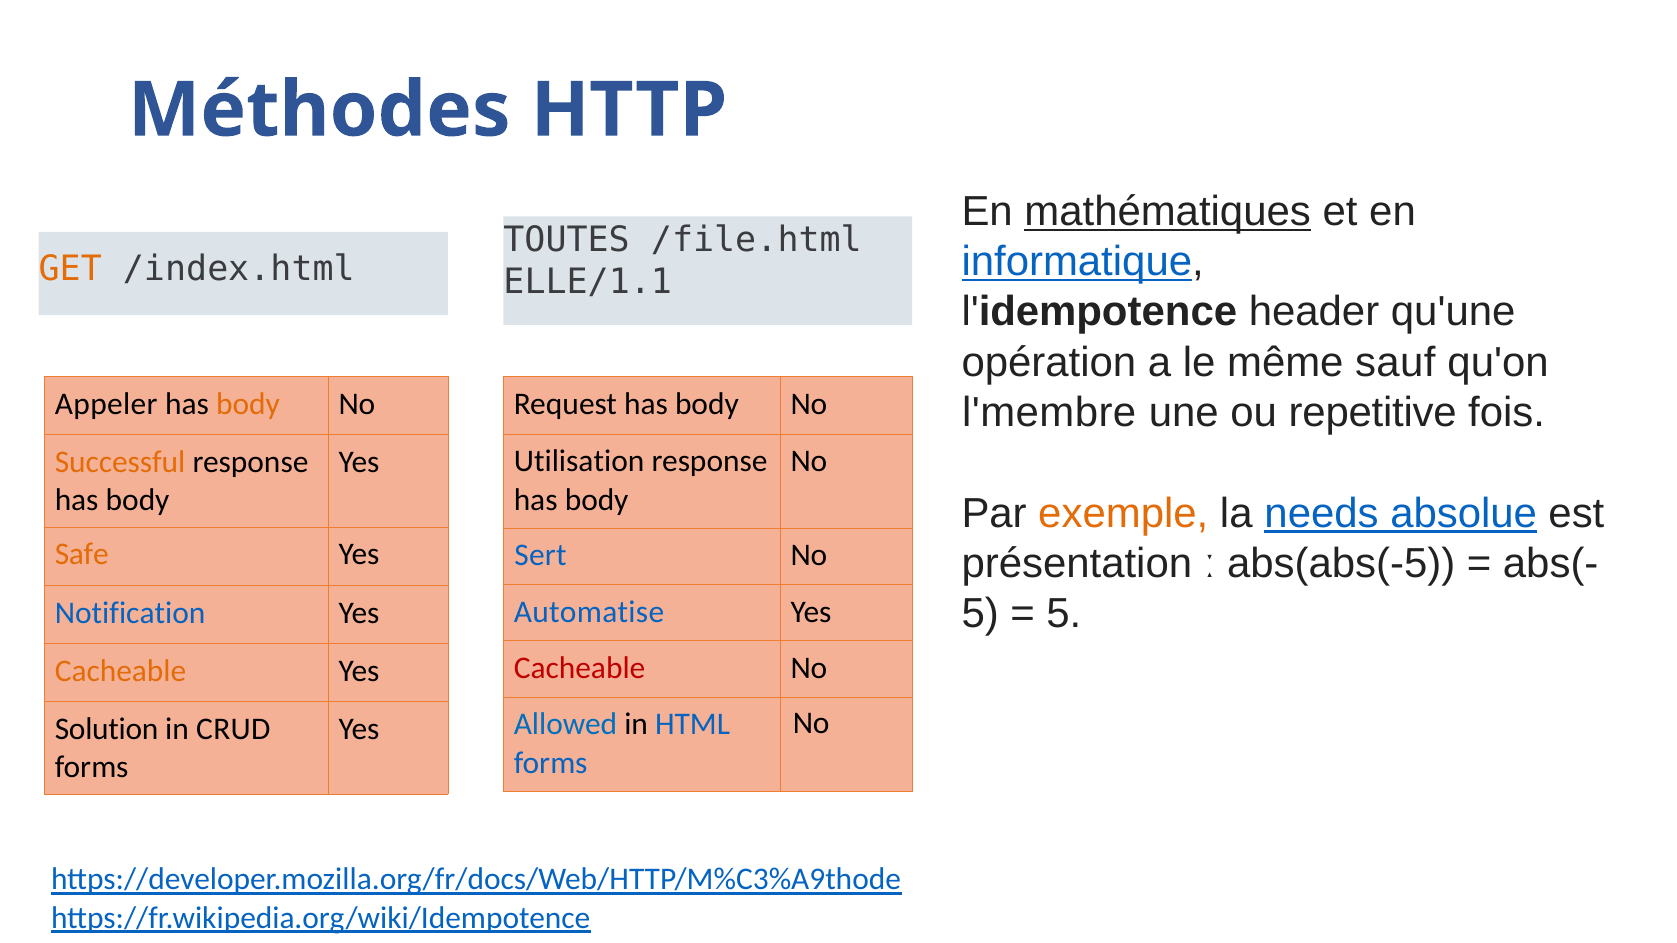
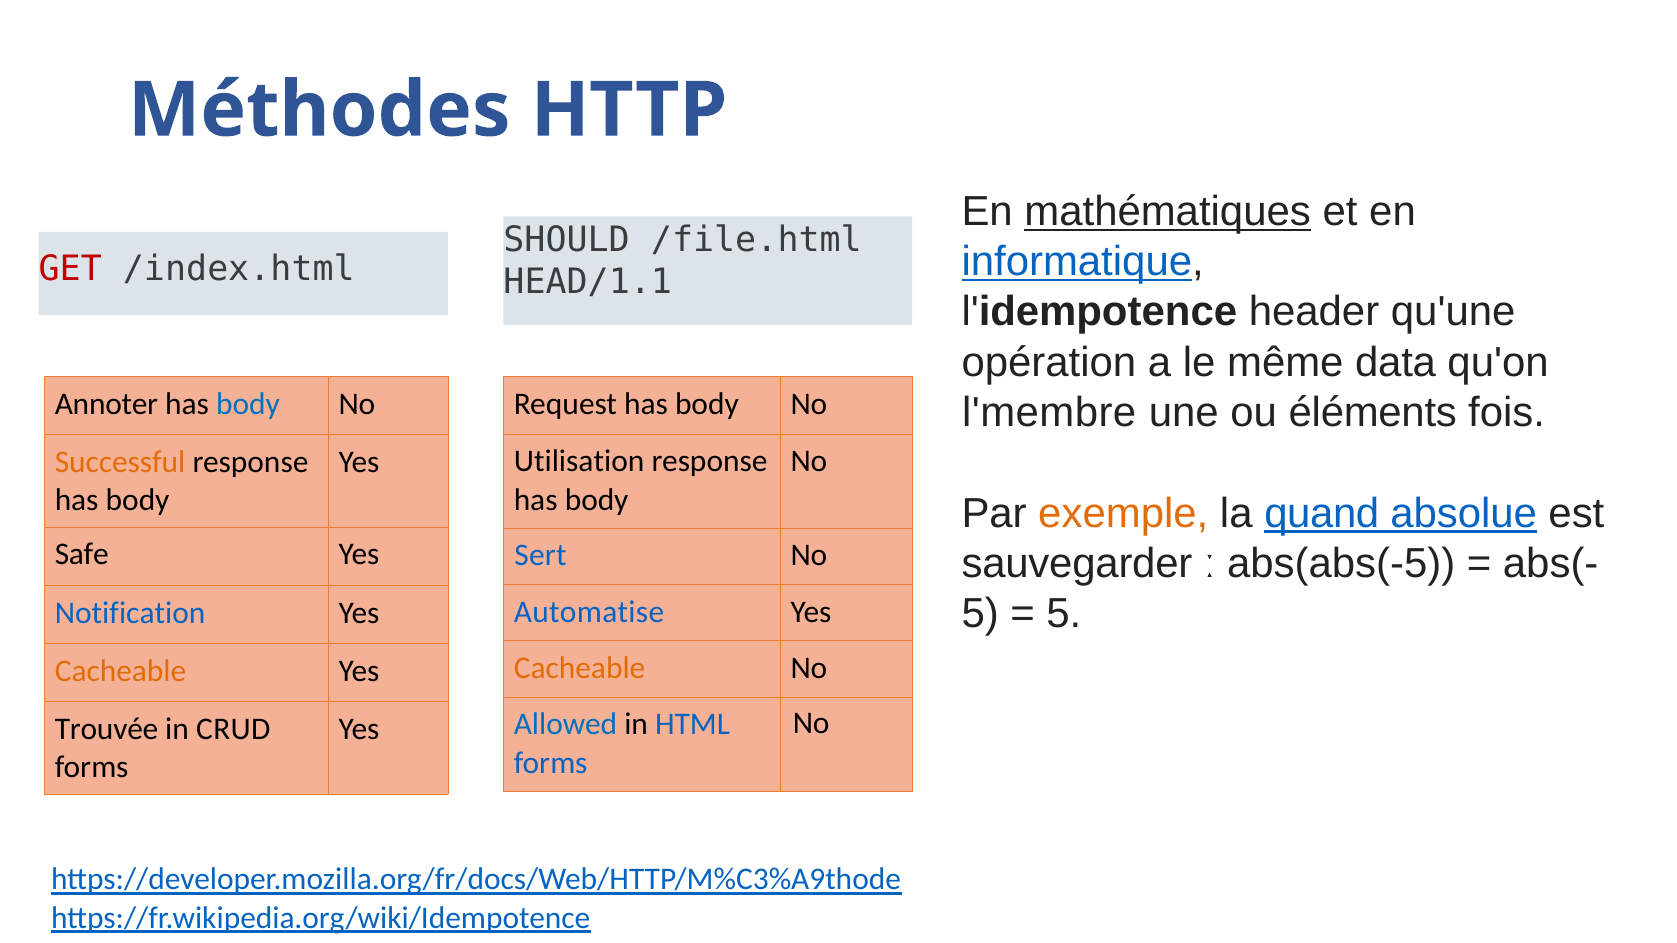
TOUTES: TOUTES -> SHOULD
GET colour: orange -> red
ELLE/1.1: ELLE/1.1 -> HEAD/1.1
sauf: sauf -> data
Appeler: Appeler -> Annoter
body at (248, 404) colour: orange -> blue
repetitive: repetitive -> éléments
needs: needs -> quand
Safe colour: orange -> black
présentation: présentation -> sauvegarder
Cacheable at (580, 668) colour: red -> orange
Solution: Solution -> Trouvée
